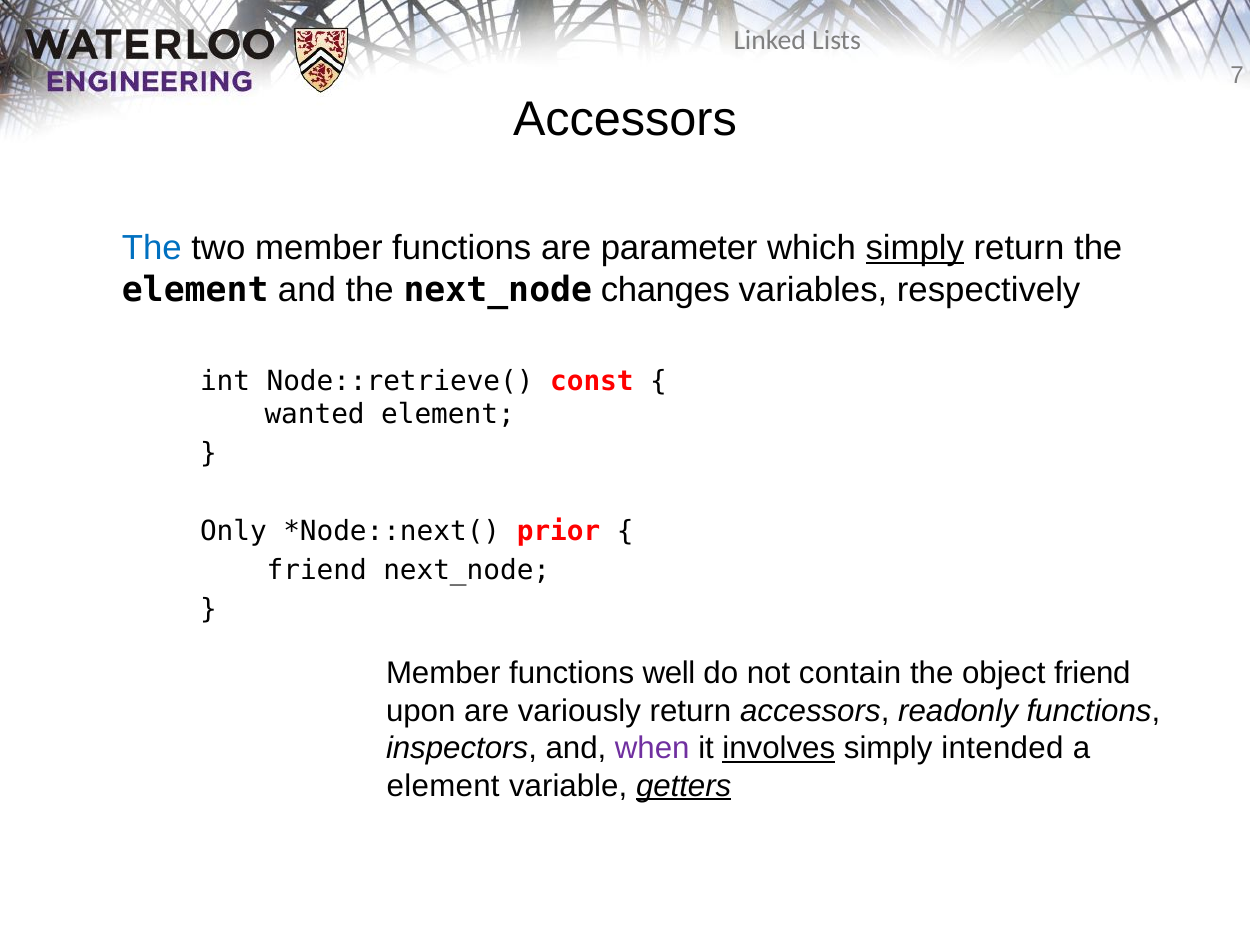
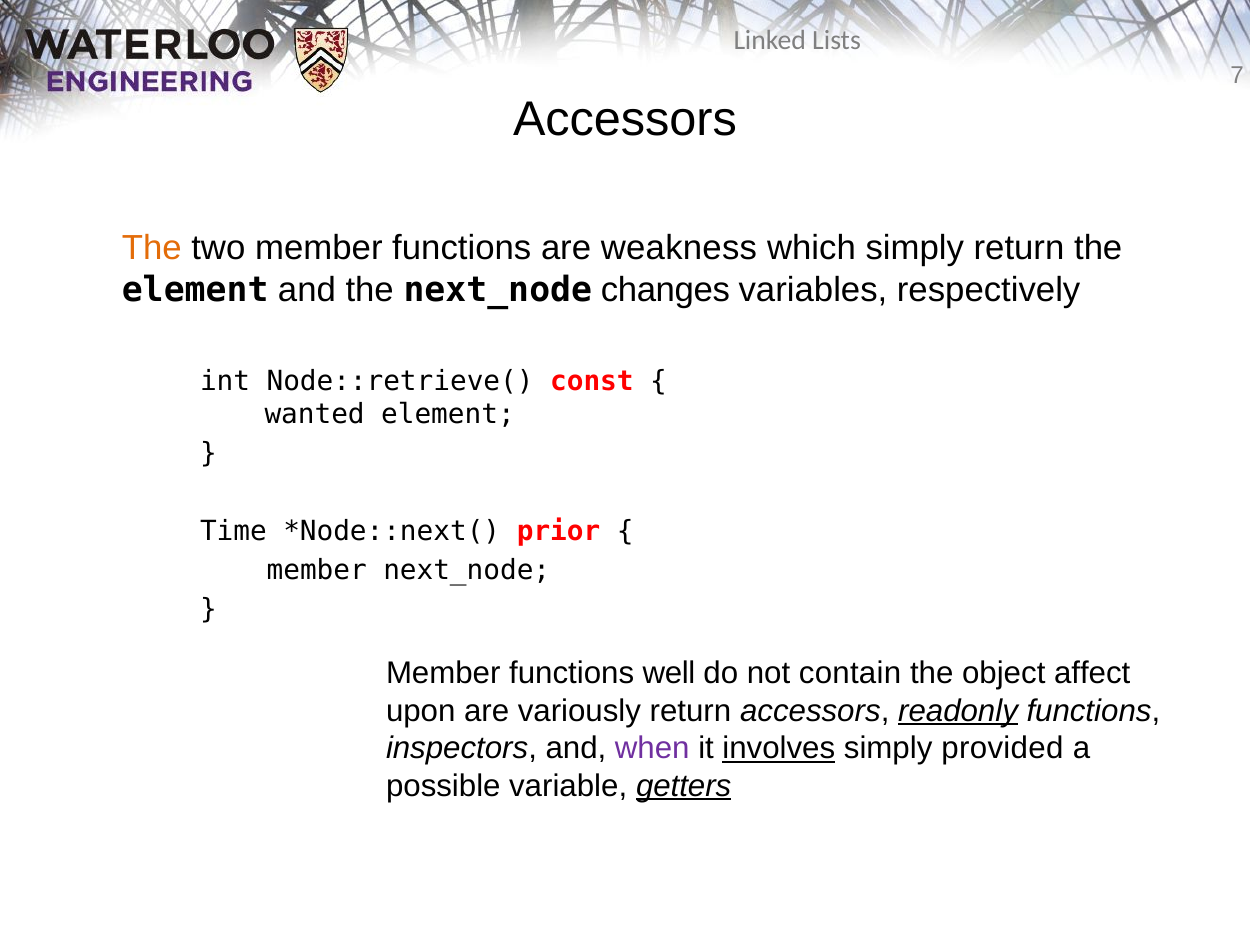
The at (152, 248) colour: blue -> orange
parameter: parameter -> weakness
simply at (915, 248) underline: present -> none
Only: Only -> Time
friend at (317, 570): friend -> member
object friend: friend -> affect
readonly underline: none -> present
intended: intended -> provided
element at (443, 785): element -> possible
